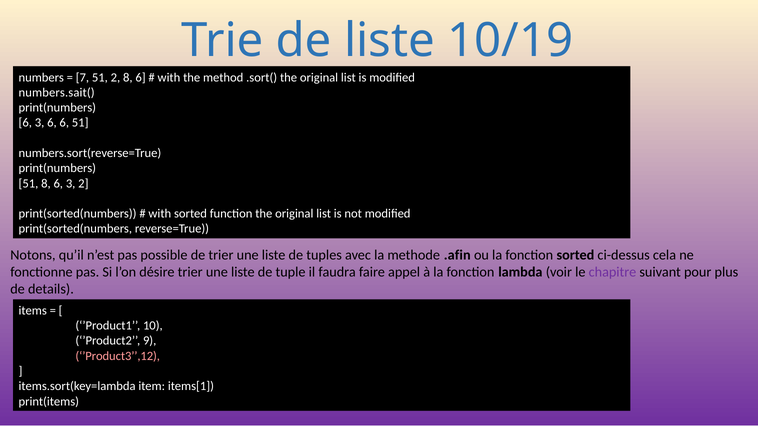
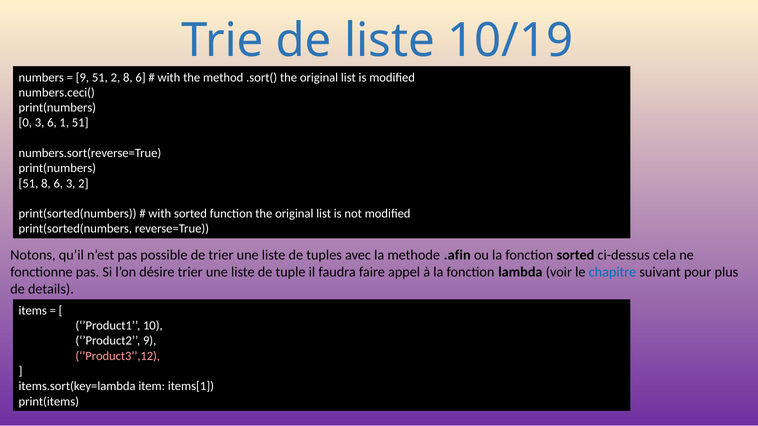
7 at (82, 77): 7 -> 9
numbers.sait(: numbers.sait( -> numbers.ceci(
6 at (25, 123): 6 -> 0
6 6: 6 -> 1
chapitre colour: purple -> blue
